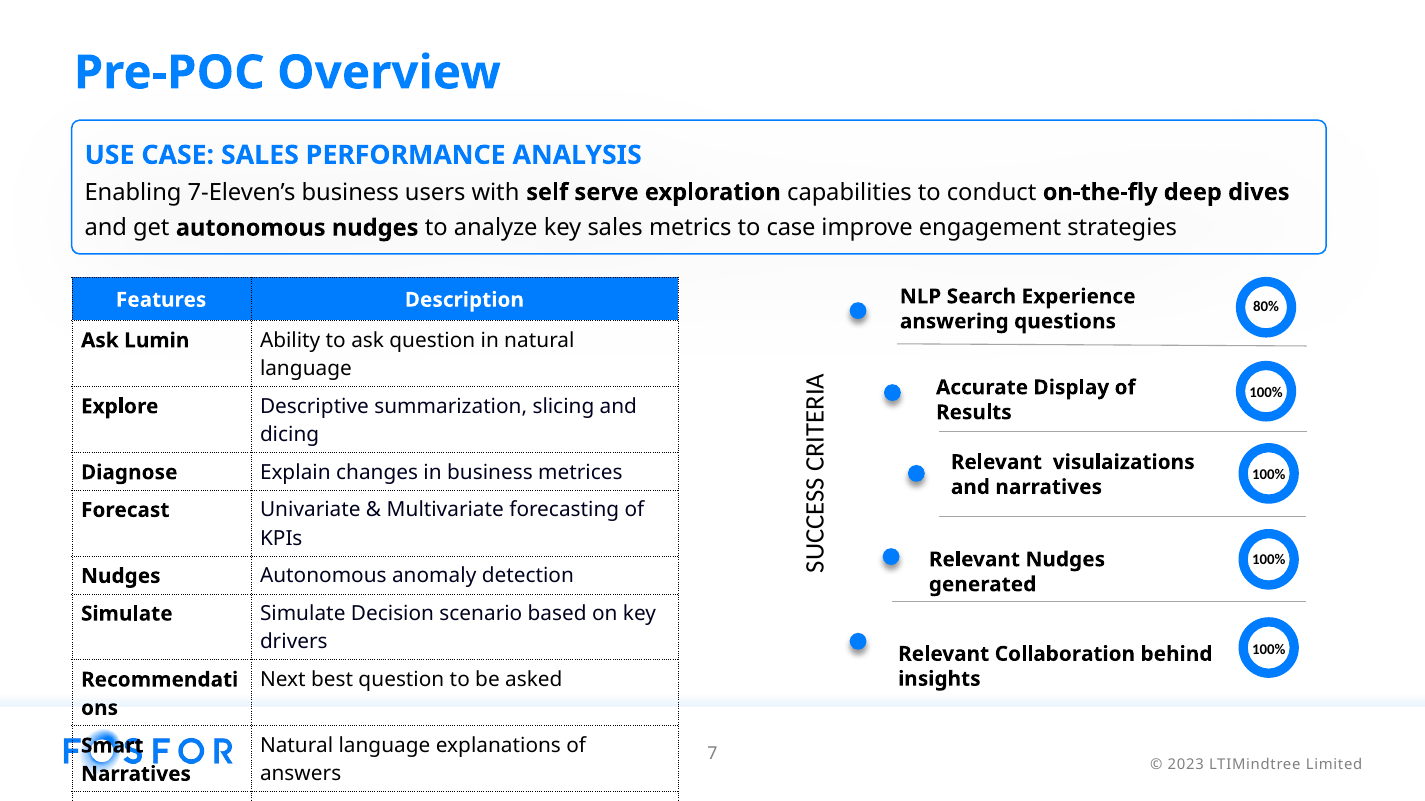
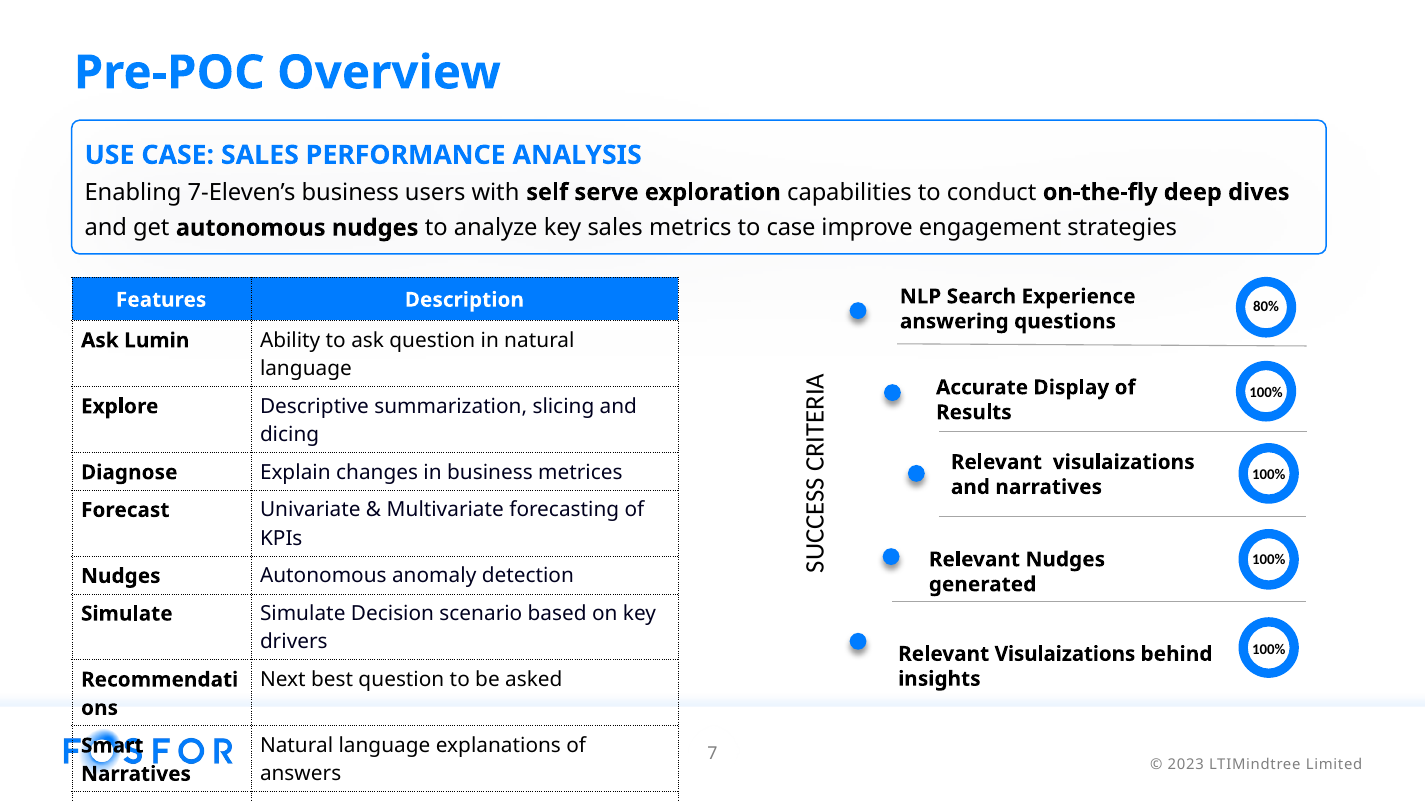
Collaboration at (1065, 654): Collaboration -> Visulaizations
